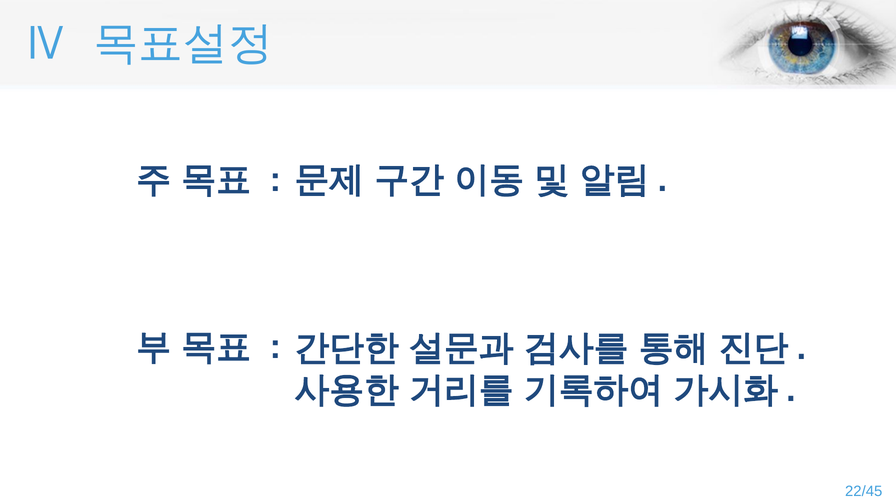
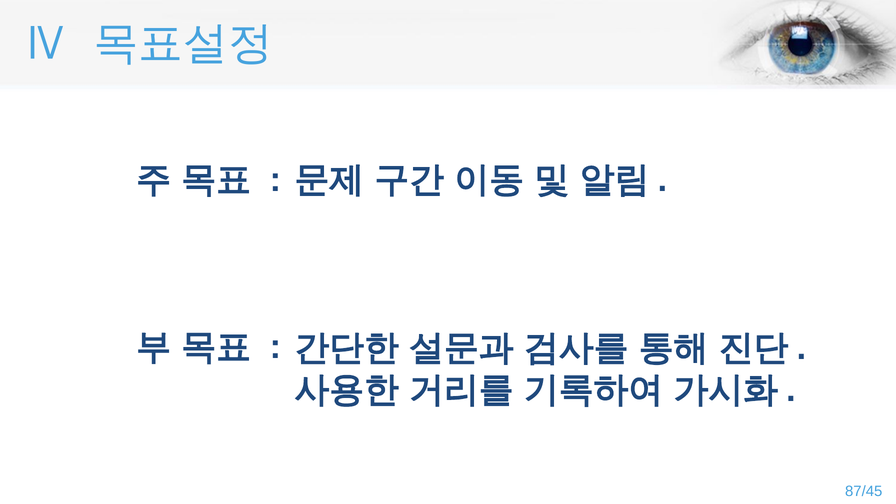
22/45: 22/45 -> 87/45
